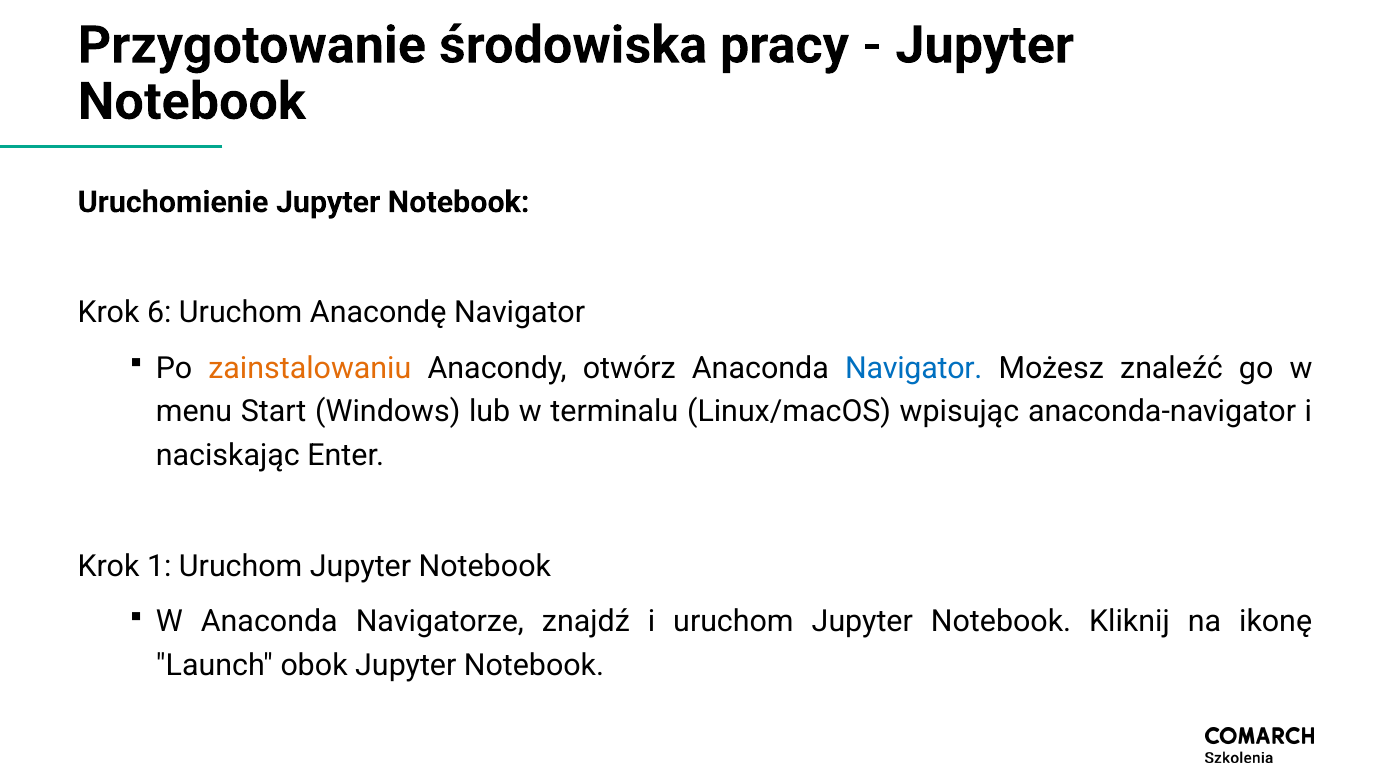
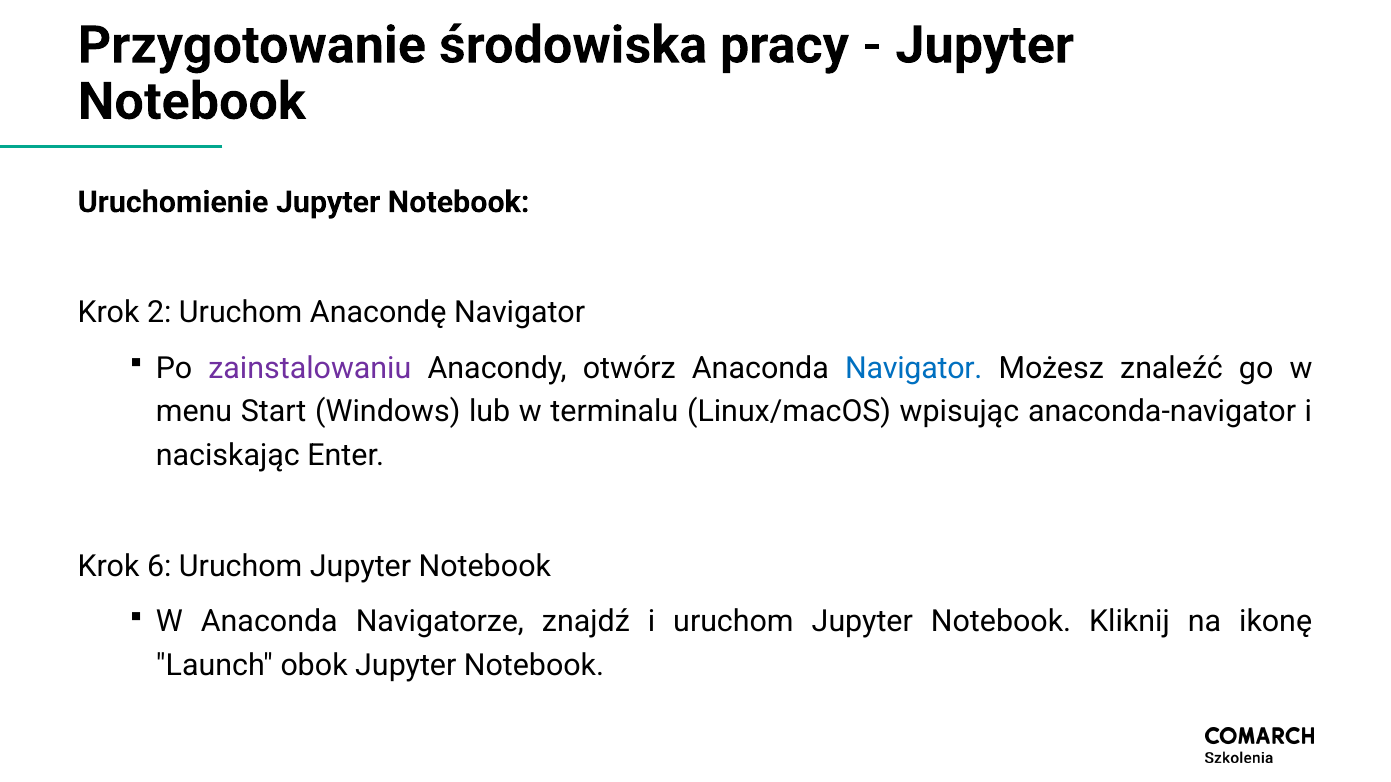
6: 6 -> 2
zainstalowaniu colour: orange -> purple
1: 1 -> 6
